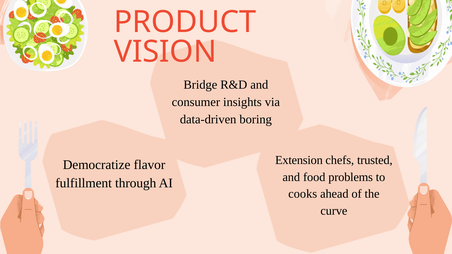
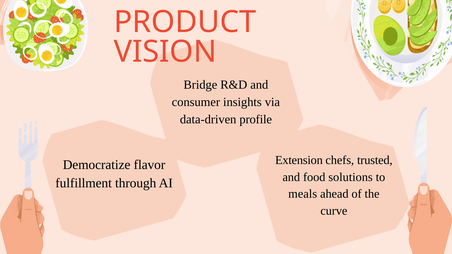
boring: boring -> profile
problems: problems -> solutions
cooks: cooks -> meals
